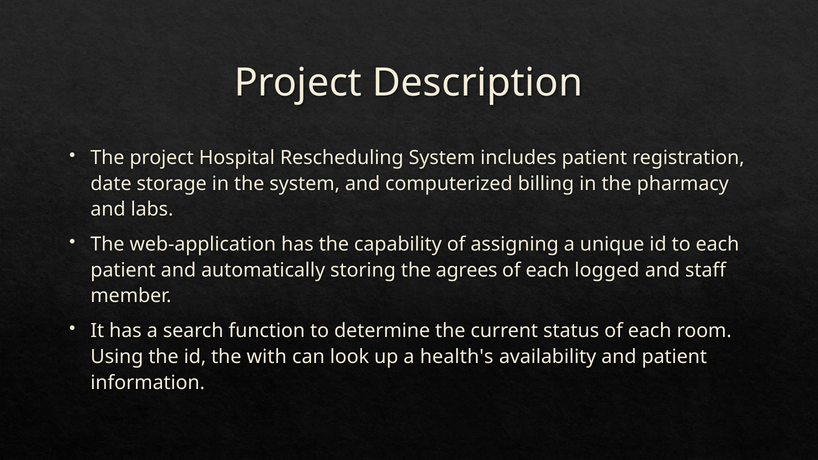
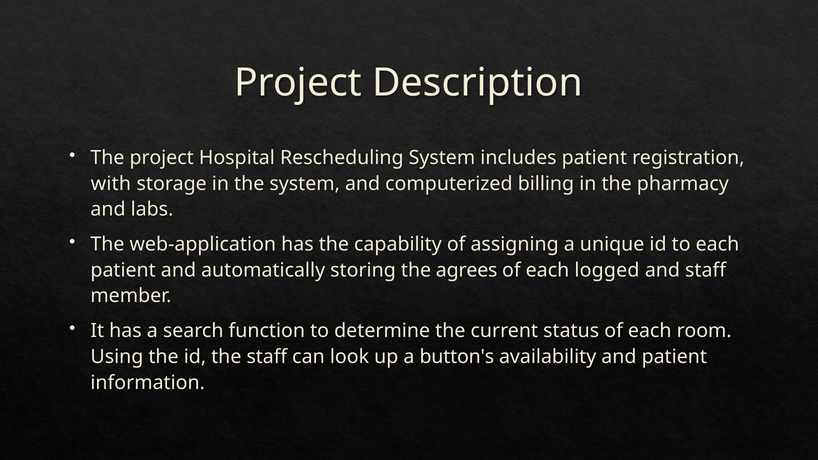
date: date -> with
the with: with -> staff
health's: health's -> button's
